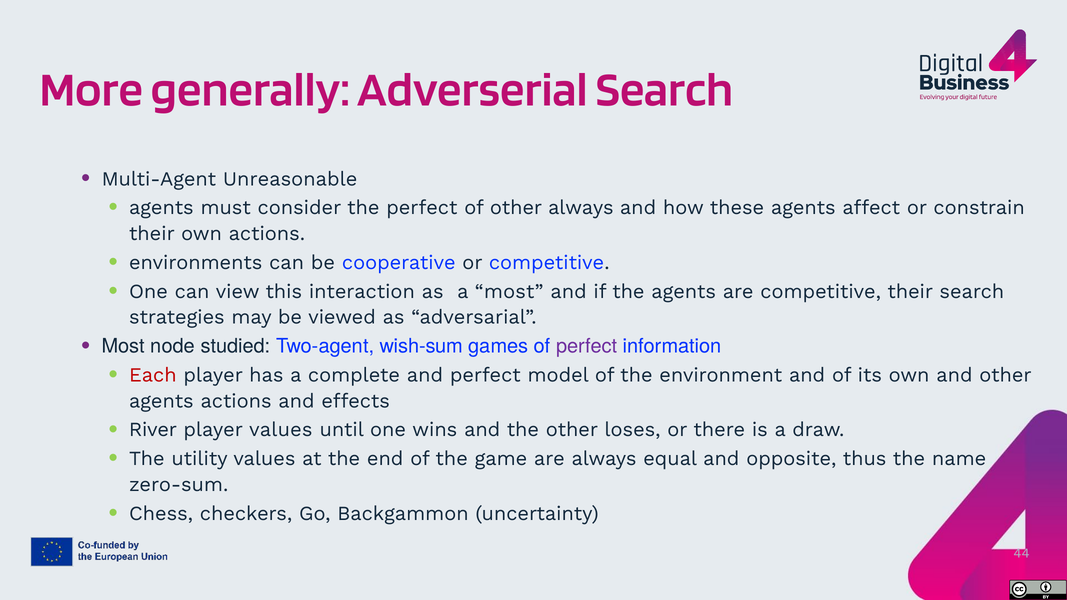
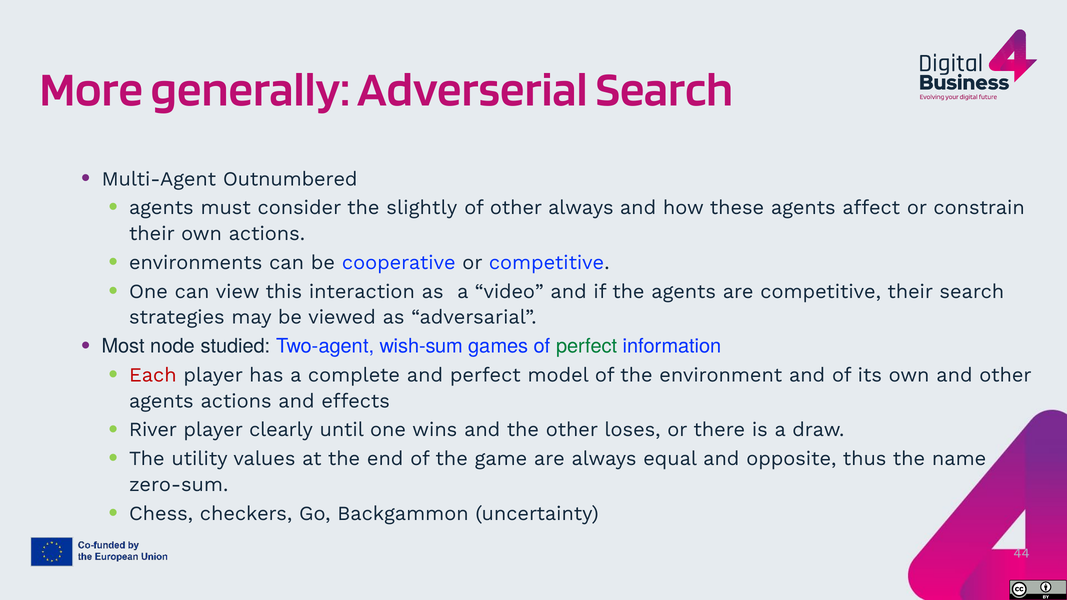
Unreasonable: Unreasonable -> Outnumbered
the perfect: perfect -> slightly
a most: most -> video
perfect at (587, 346) colour: purple -> green
player values: values -> clearly
